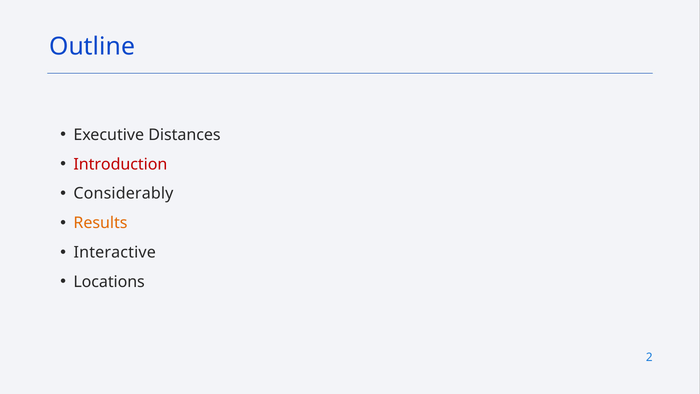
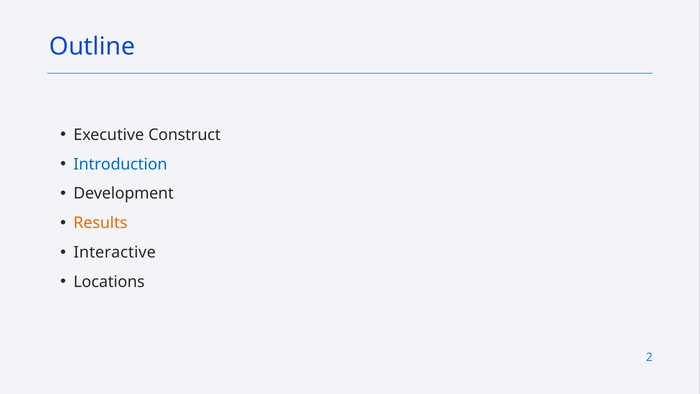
Distances: Distances -> Construct
Introduction colour: red -> blue
Considerably: Considerably -> Development
